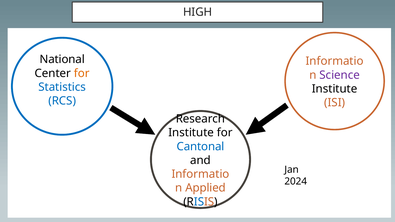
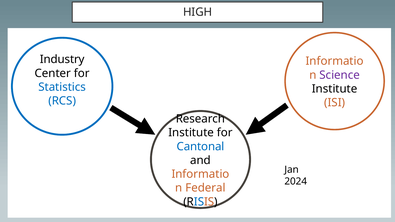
National: National -> Industry
for at (82, 73) colour: orange -> black
Applied: Applied -> Federal
